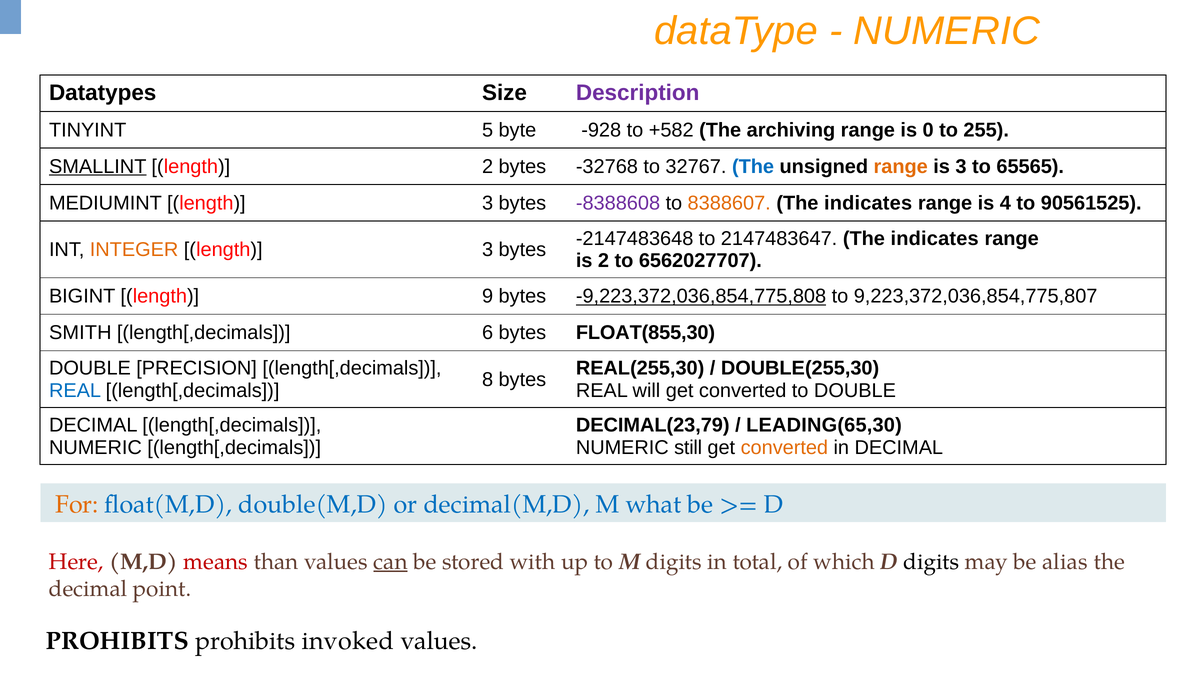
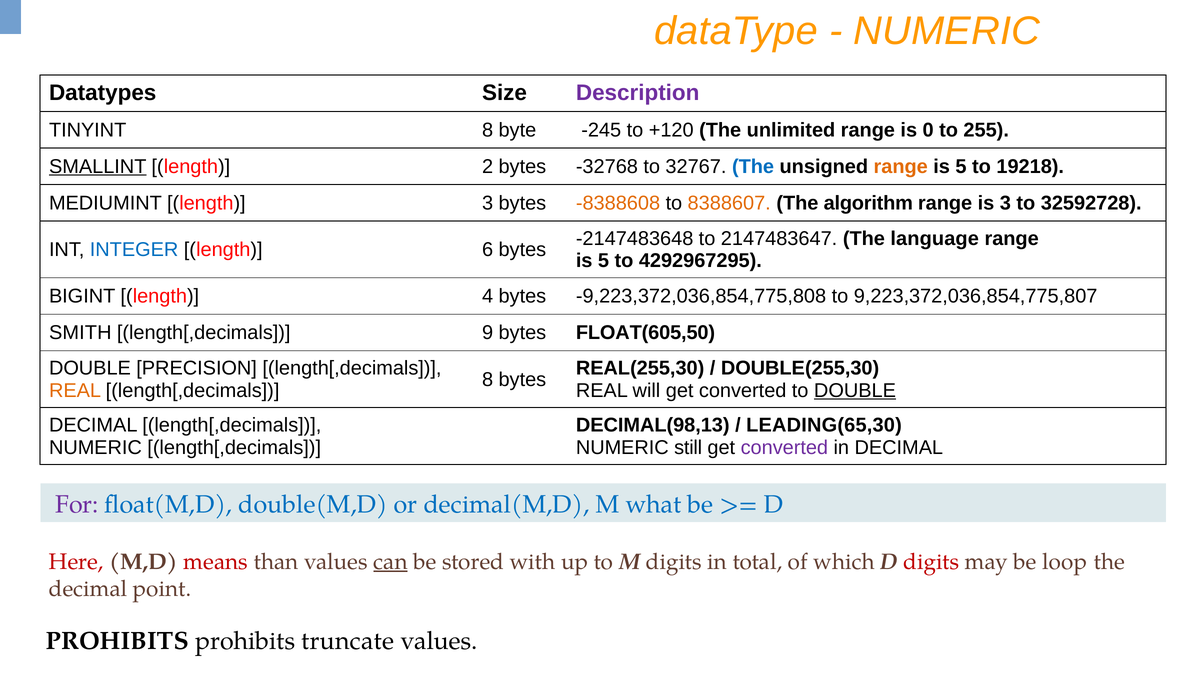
TINYINT 5: 5 -> 8
-928: -928 -> -245
+582: +582 -> +120
archiving: archiving -> unlimited
3 at (961, 167): 3 -> 5
65565: 65565 -> 19218
-8388608 colour: purple -> orange
indicates at (868, 203): indicates -> algorithm
is 4: 4 -> 3
90561525: 90561525 -> 32592728
2147483647 The indicates: indicates -> language
INTEGER colour: orange -> blue
3 at (488, 250): 3 -> 6
2 at (603, 261): 2 -> 5
6562027707: 6562027707 -> 4292967295
9: 9 -> 4
-9,223,372,036,854,775,808 underline: present -> none
6: 6 -> 9
FLOAT(855,30: FLOAT(855,30 -> FLOAT(605,50
REAL at (75, 391) colour: blue -> orange
DOUBLE at (855, 391) underline: none -> present
DECIMAL(23,79: DECIMAL(23,79 -> DECIMAL(98,13
converted at (784, 448) colour: orange -> purple
For colour: orange -> purple
digits at (931, 562) colour: black -> red
alias: alias -> loop
invoked: invoked -> truncate
